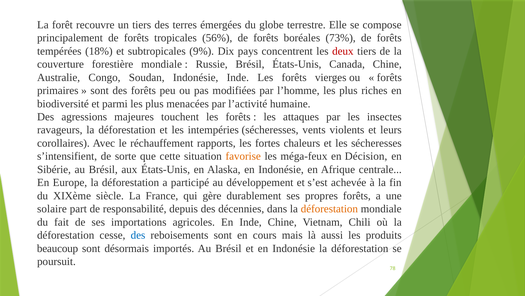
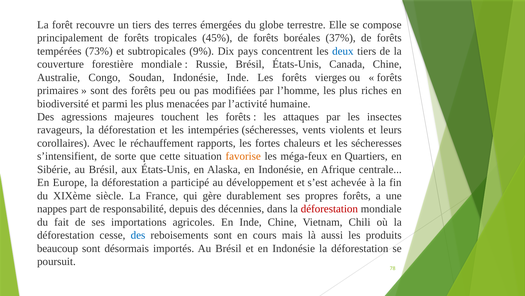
56%: 56% -> 45%
73%: 73% -> 37%
18%: 18% -> 73%
deux colour: red -> blue
Décision: Décision -> Quartiers
solaire: solaire -> nappes
déforestation at (329, 209) colour: orange -> red
